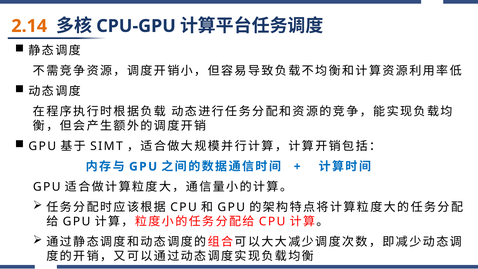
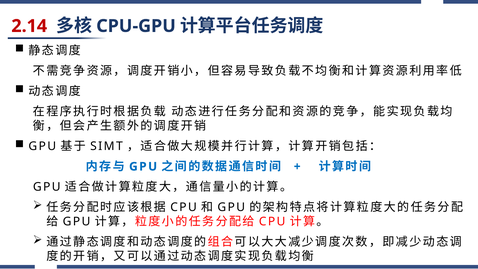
2.14 colour: orange -> red
